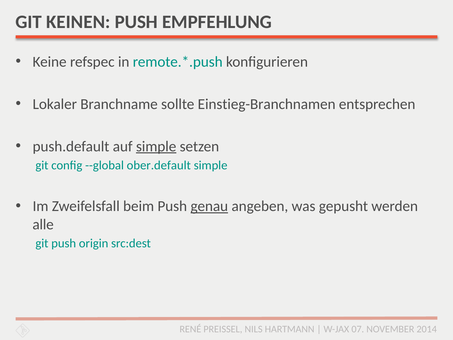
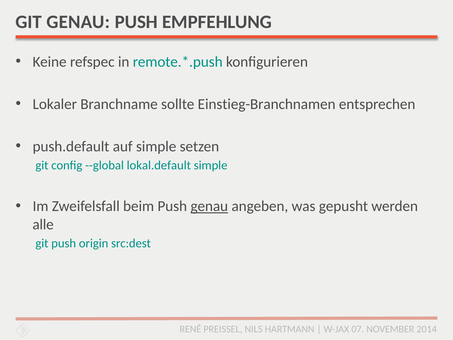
GIT KEINEN: KEINEN -> GENAU
simple at (156, 146) underline: present -> none
ober.default: ober.default -> lokal.default
